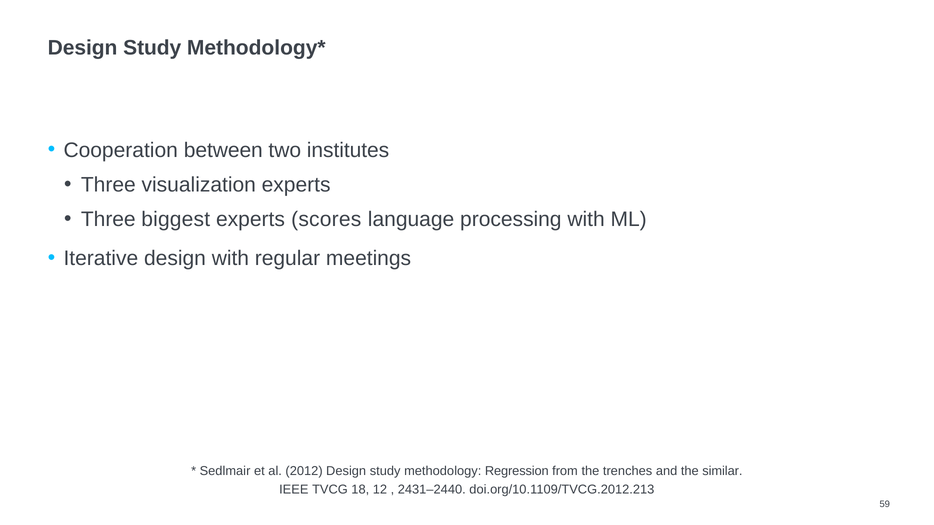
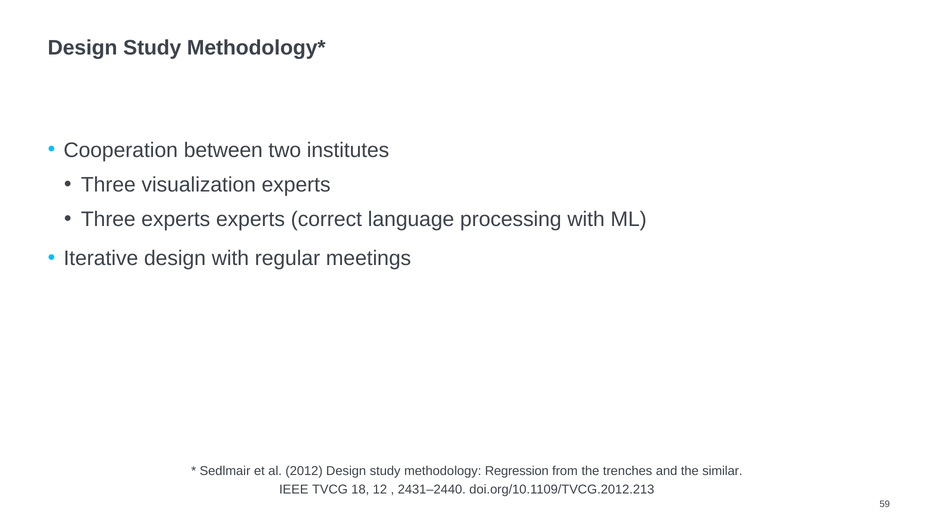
Three biggest: biggest -> experts
scores: scores -> correct
